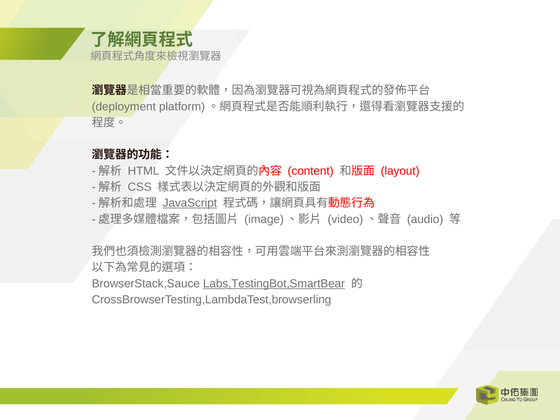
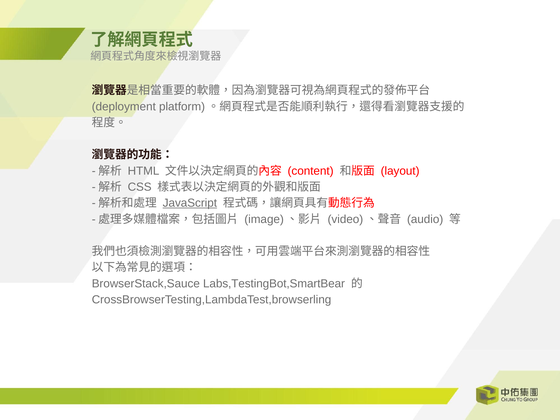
Labs,TestingBot,SmartBear underline: present -> none
